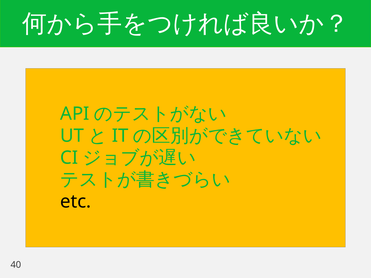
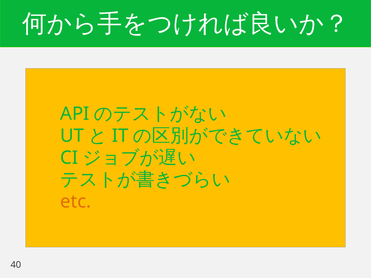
etc colour: black -> orange
